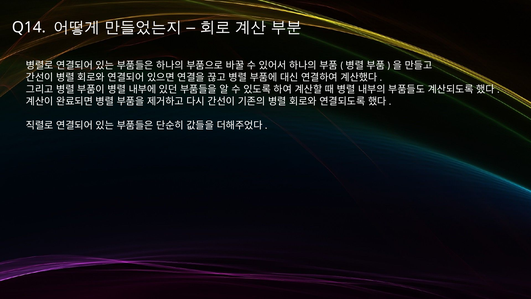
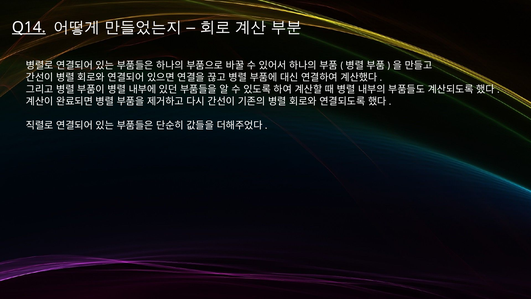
Q14 underline: none -> present
